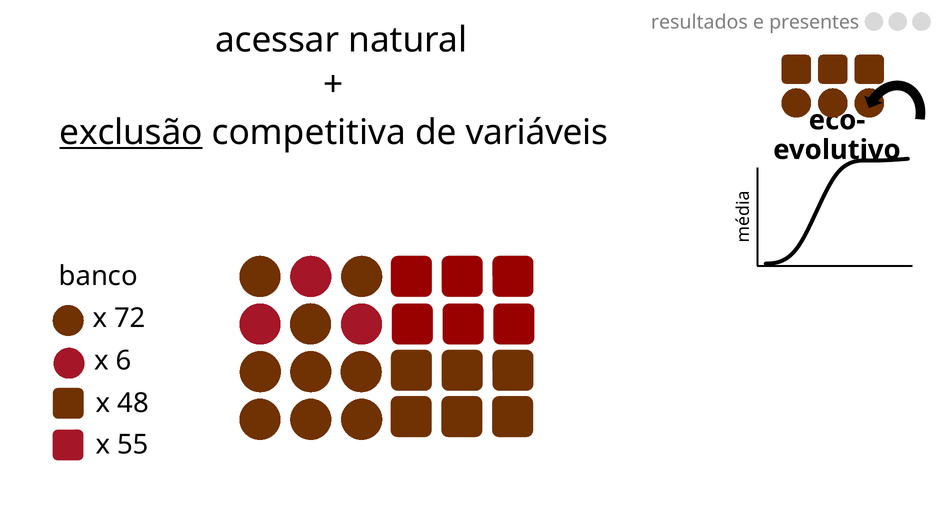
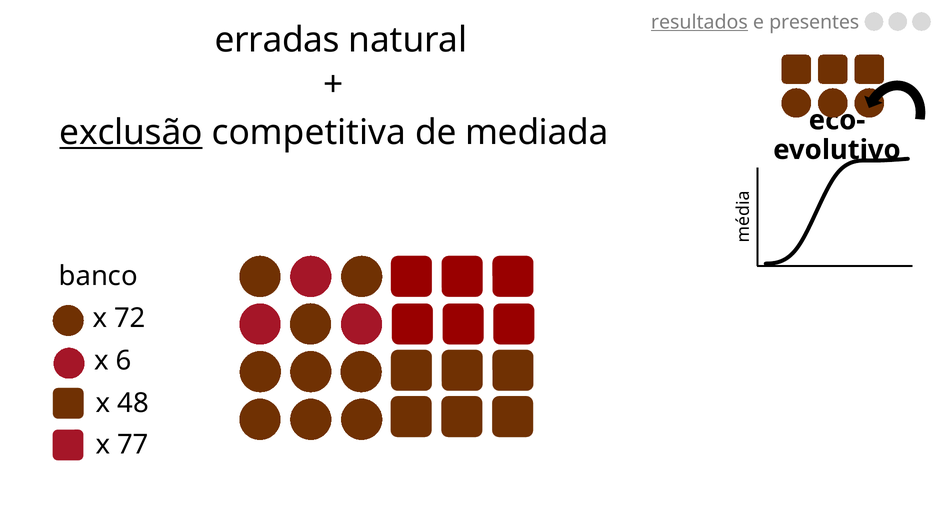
resultados underline: none -> present
acessar: acessar -> erradas
variáveis: variáveis -> mediada
55: 55 -> 77
